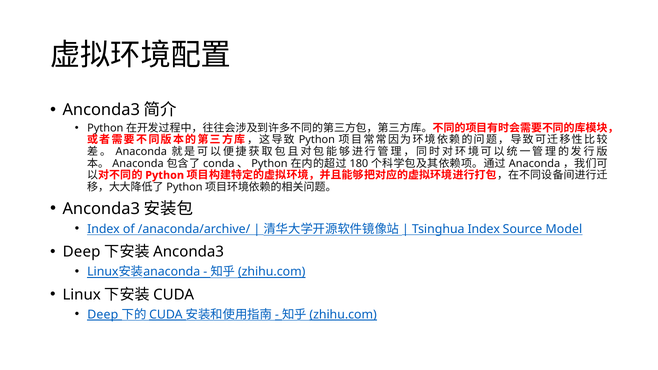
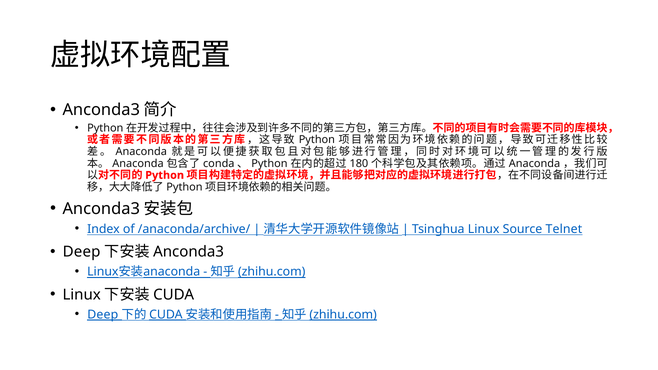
Tsinghua Index: Index -> Linux
Model: Model -> Telnet
